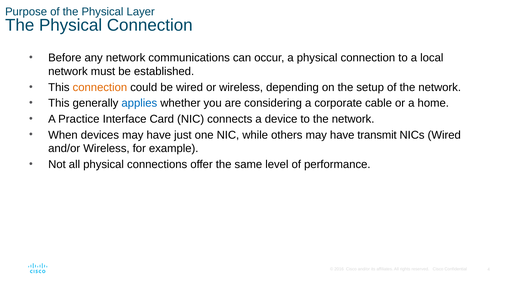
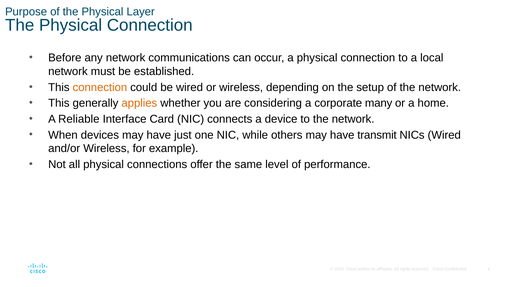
applies colour: blue -> orange
cable: cable -> many
Practice: Practice -> Reliable
